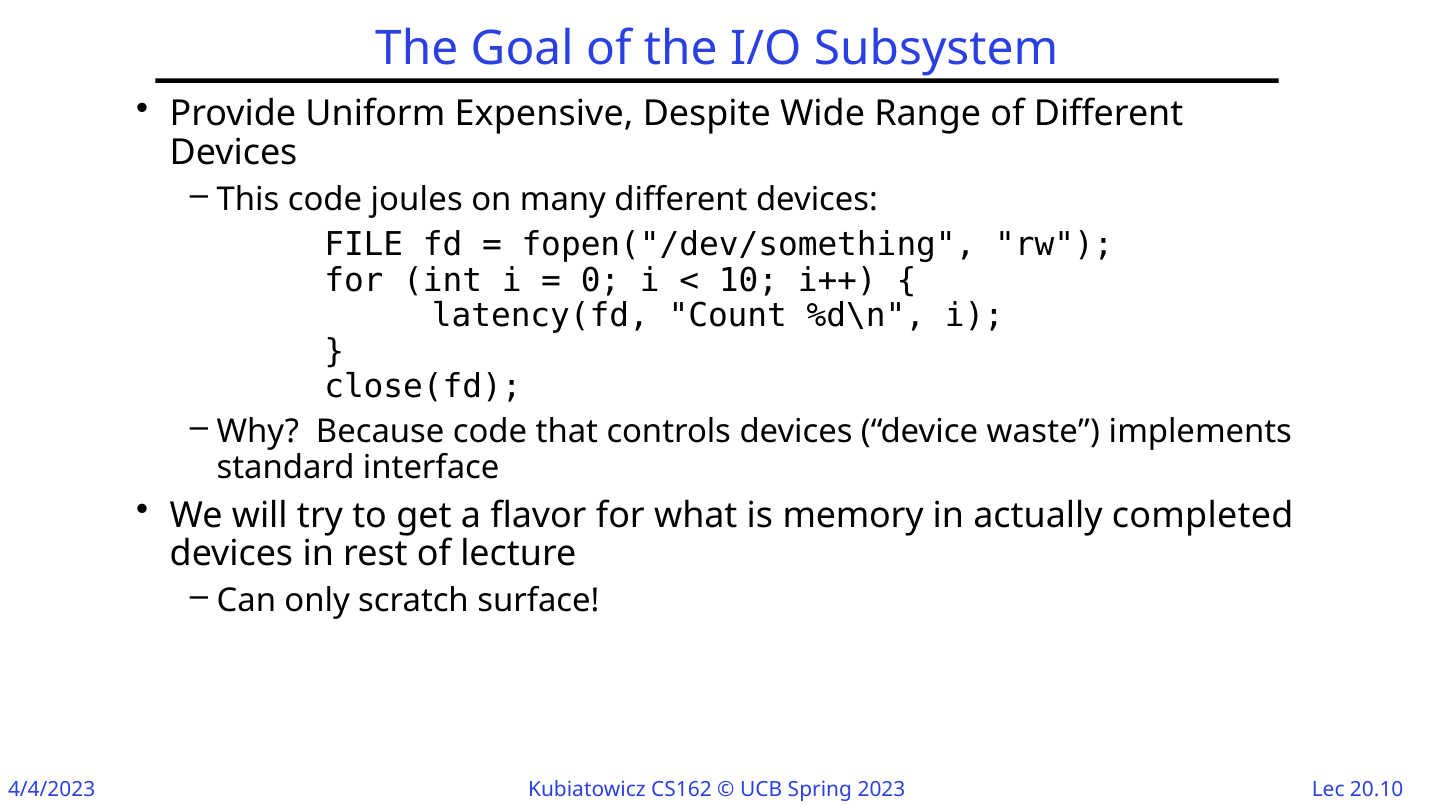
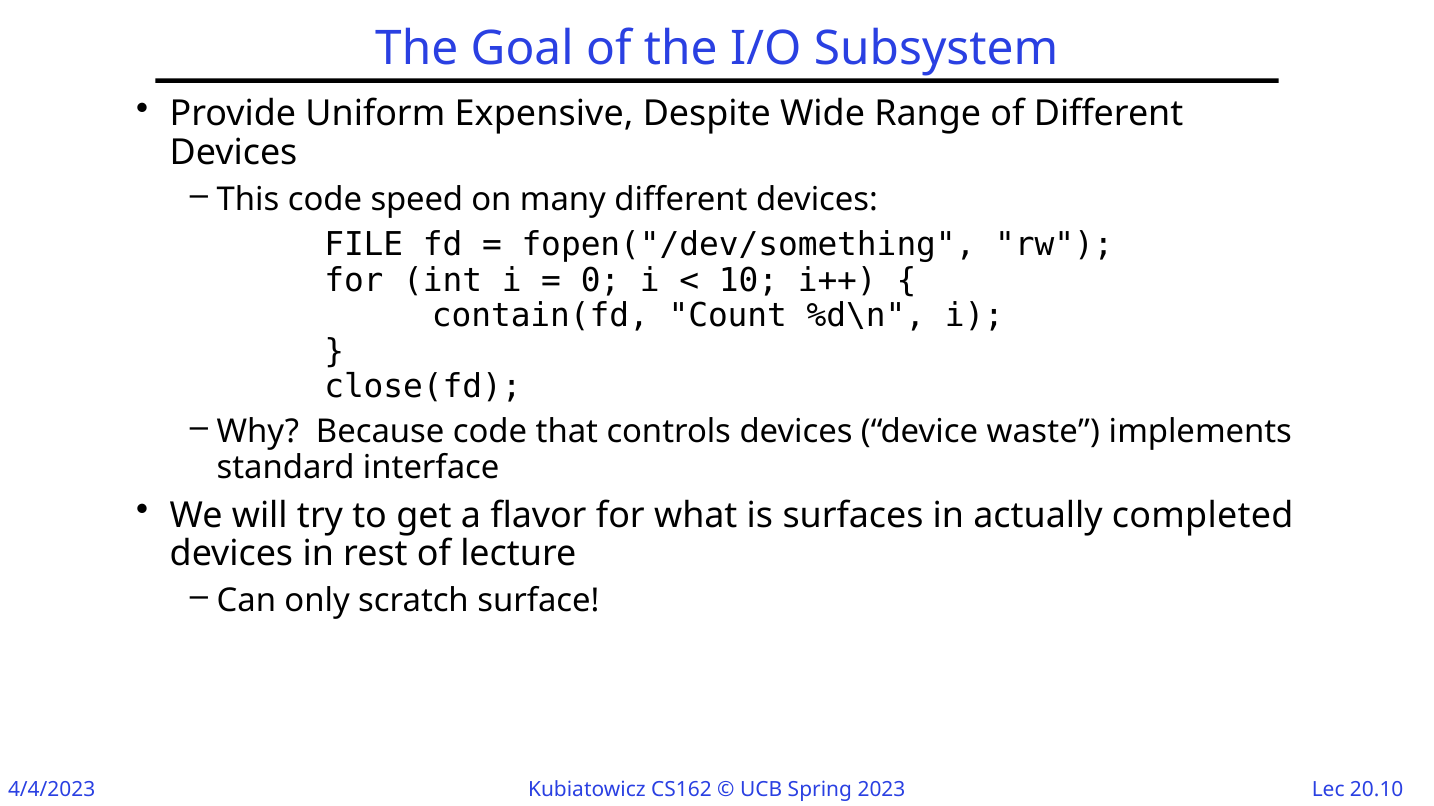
joules: joules -> speed
latency(fd: latency(fd -> contain(fd
memory: memory -> surfaces
